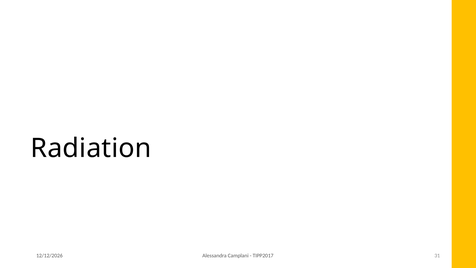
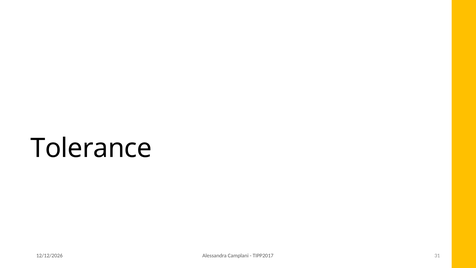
Radiation: Radiation -> Tolerance
